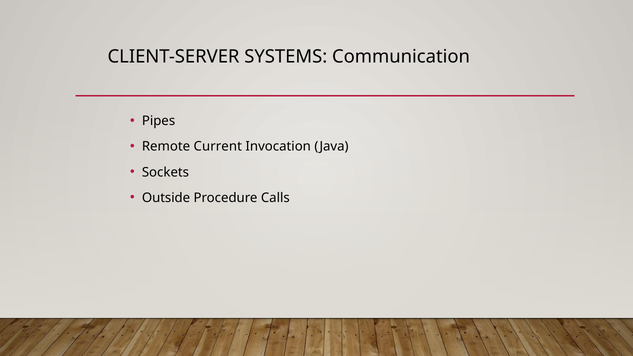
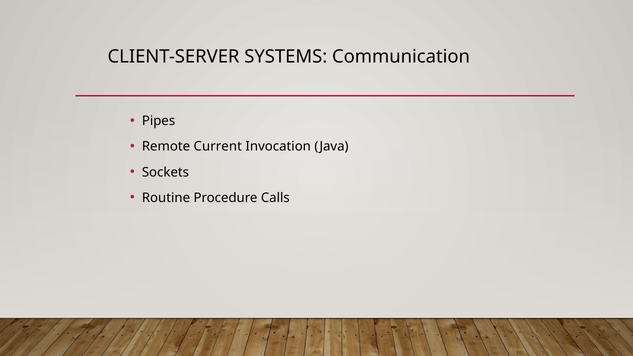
Outside: Outside -> Routine
